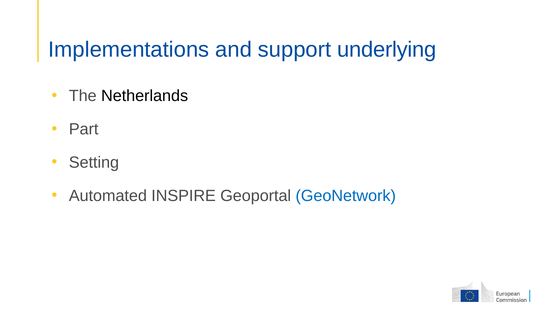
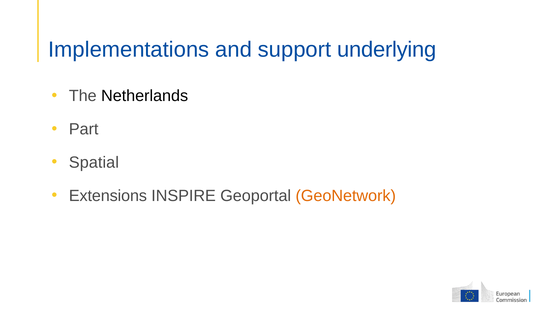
Setting: Setting -> Spatial
Automated: Automated -> Extensions
GeoNetwork colour: blue -> orange
